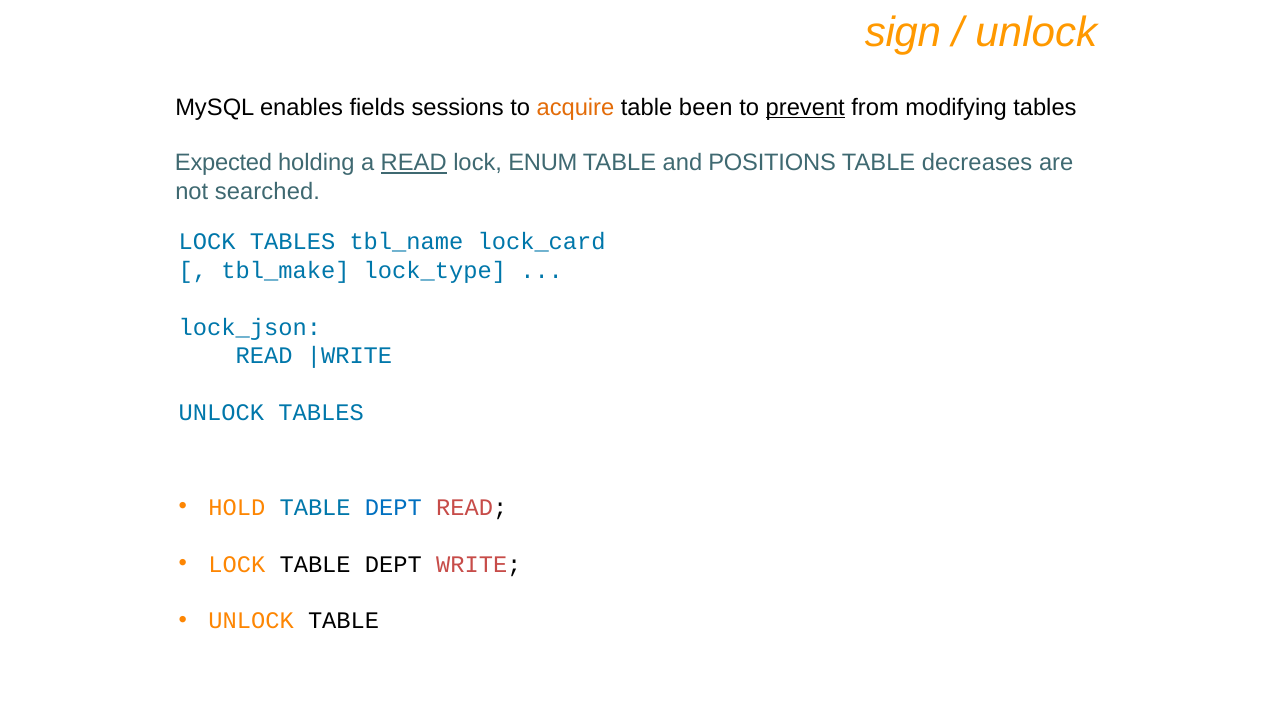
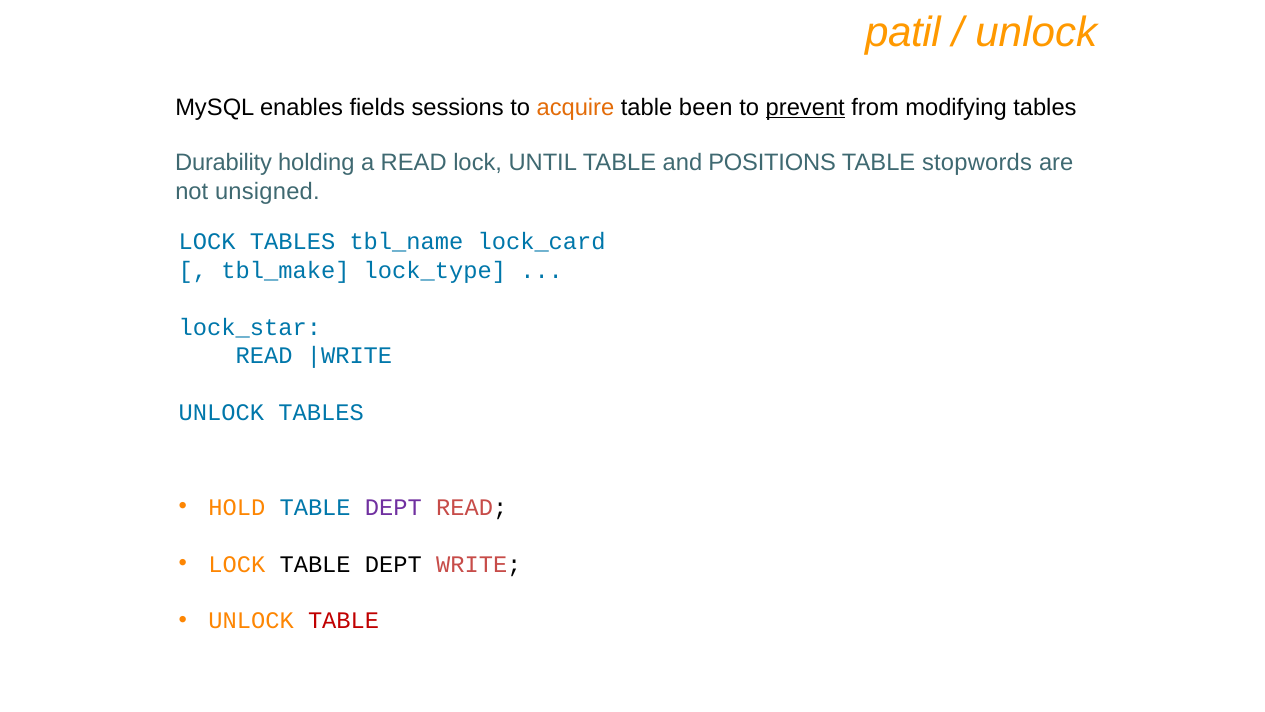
sign: sign -> patil
Expected: Expected -> Durability
READ at (414, 163) underline: present -> none
ENUM: ENUM -> UNTIL
decreases: decreases -> stopwords
searched: searched -> unsigned
lock_json: lock_json -> lock_star
DEPT at (393, 507) colour: blue -> purple
TABLE at (344, 621) colour: black -> red
